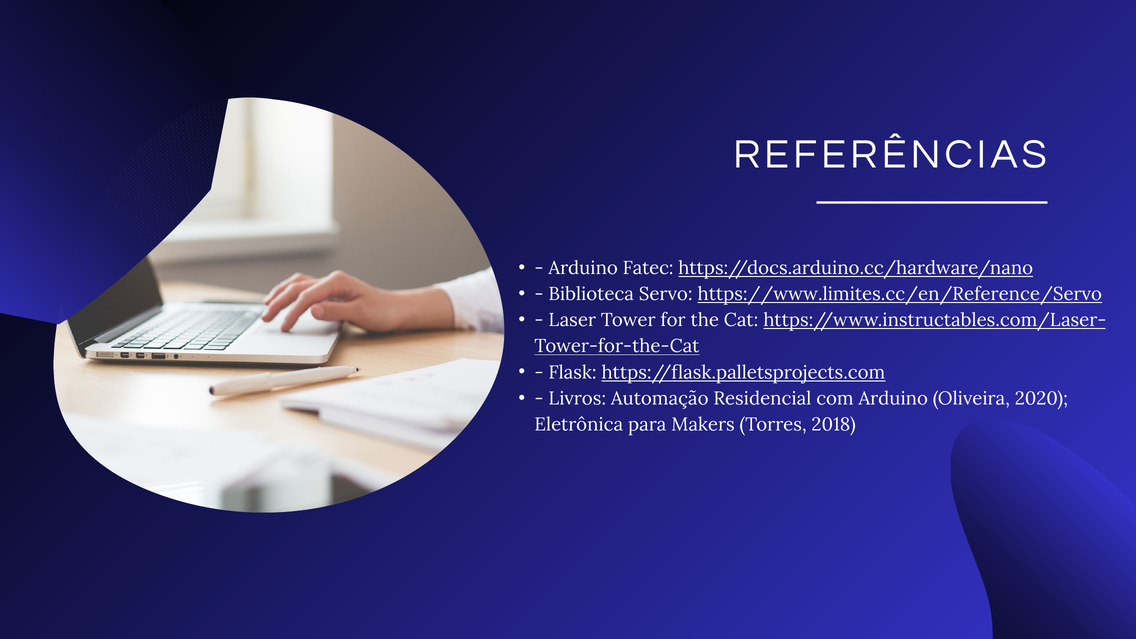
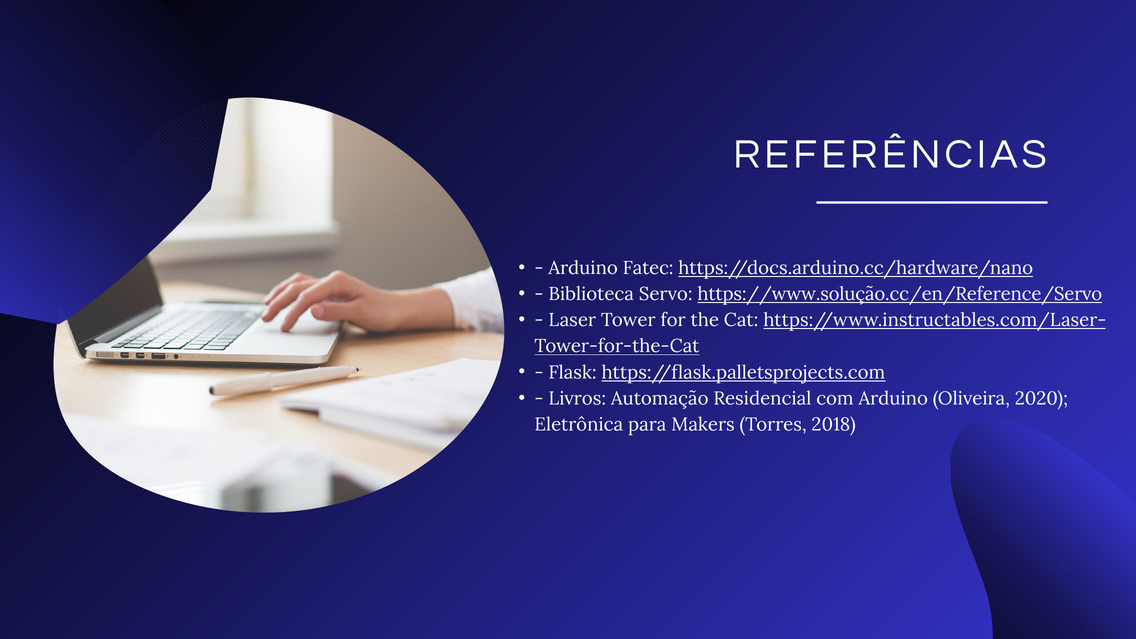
https://www.limites.cc/en/Reference/Servo: https://www.limites.cc/en/Reference/Servo -> https://www.solução.cc/en/Reference/Servo
